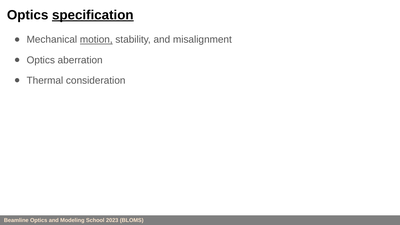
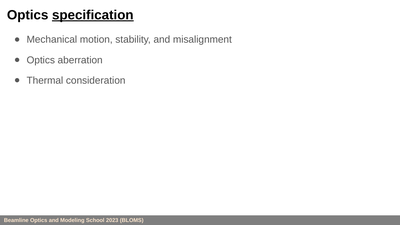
motion underline: present -> none
